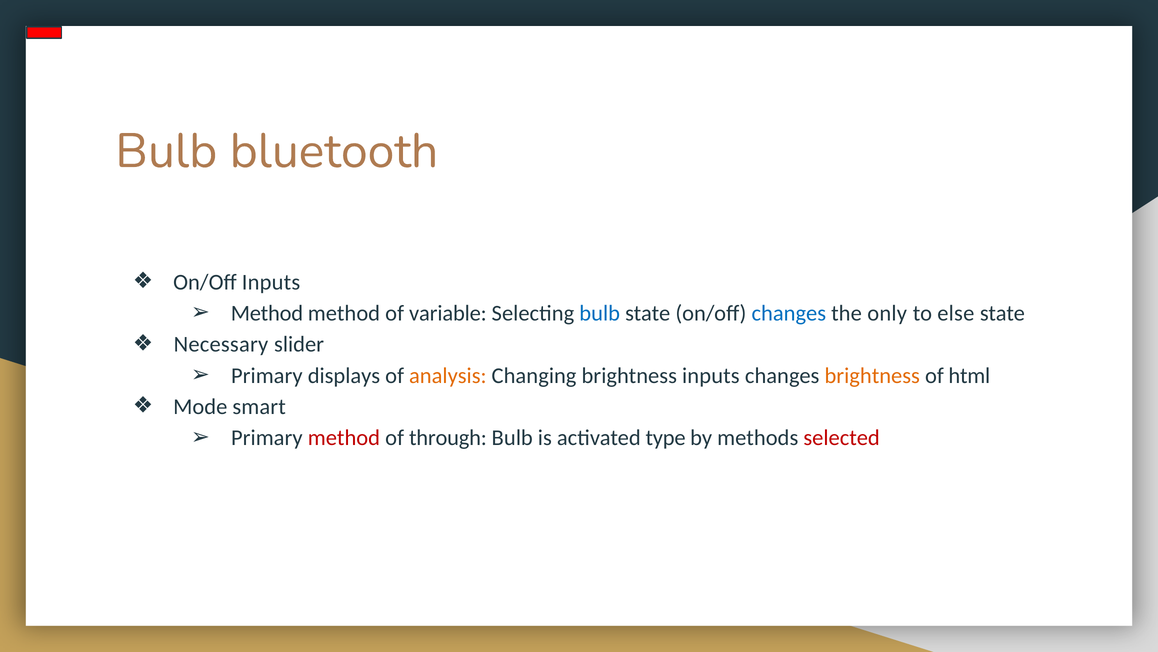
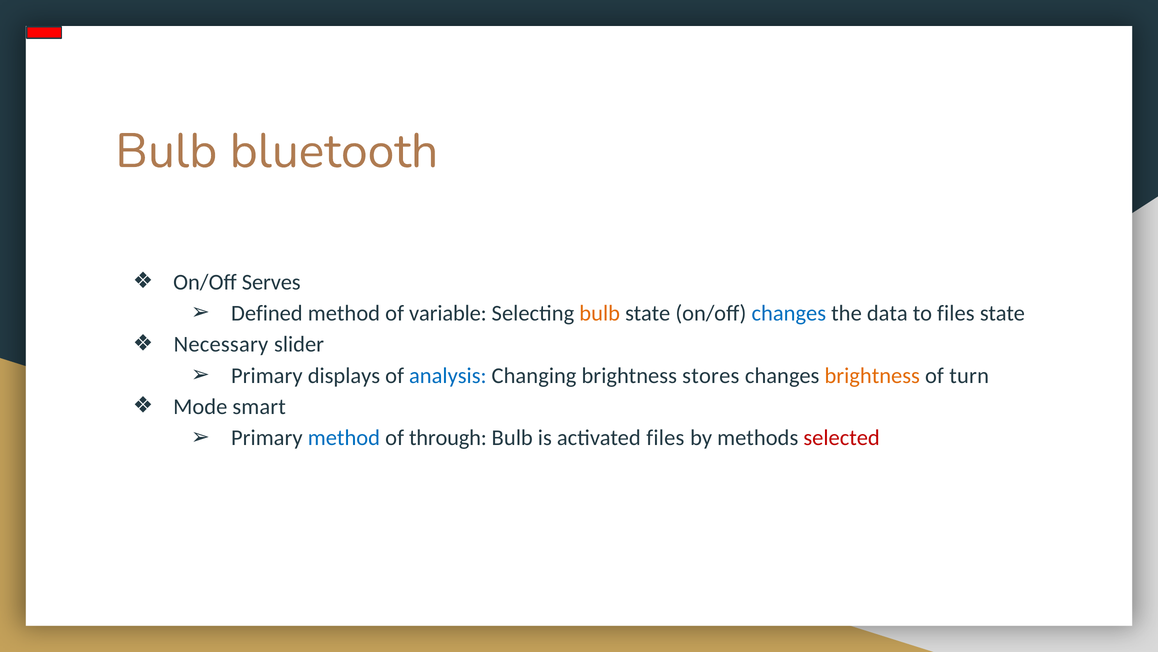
On/Off Inputs: Inputs -> Serves
Method at (267, 313): Method -> Defined
bulb at (600, 313) colour: blue -> orange
only: only -> data
to else: else -> files
analysis colour: orange -> blue
brightness inputs: inputs -> stores
html: html -> turn
method at (344, 438) colour: red -> blue
activated type: type -> files
